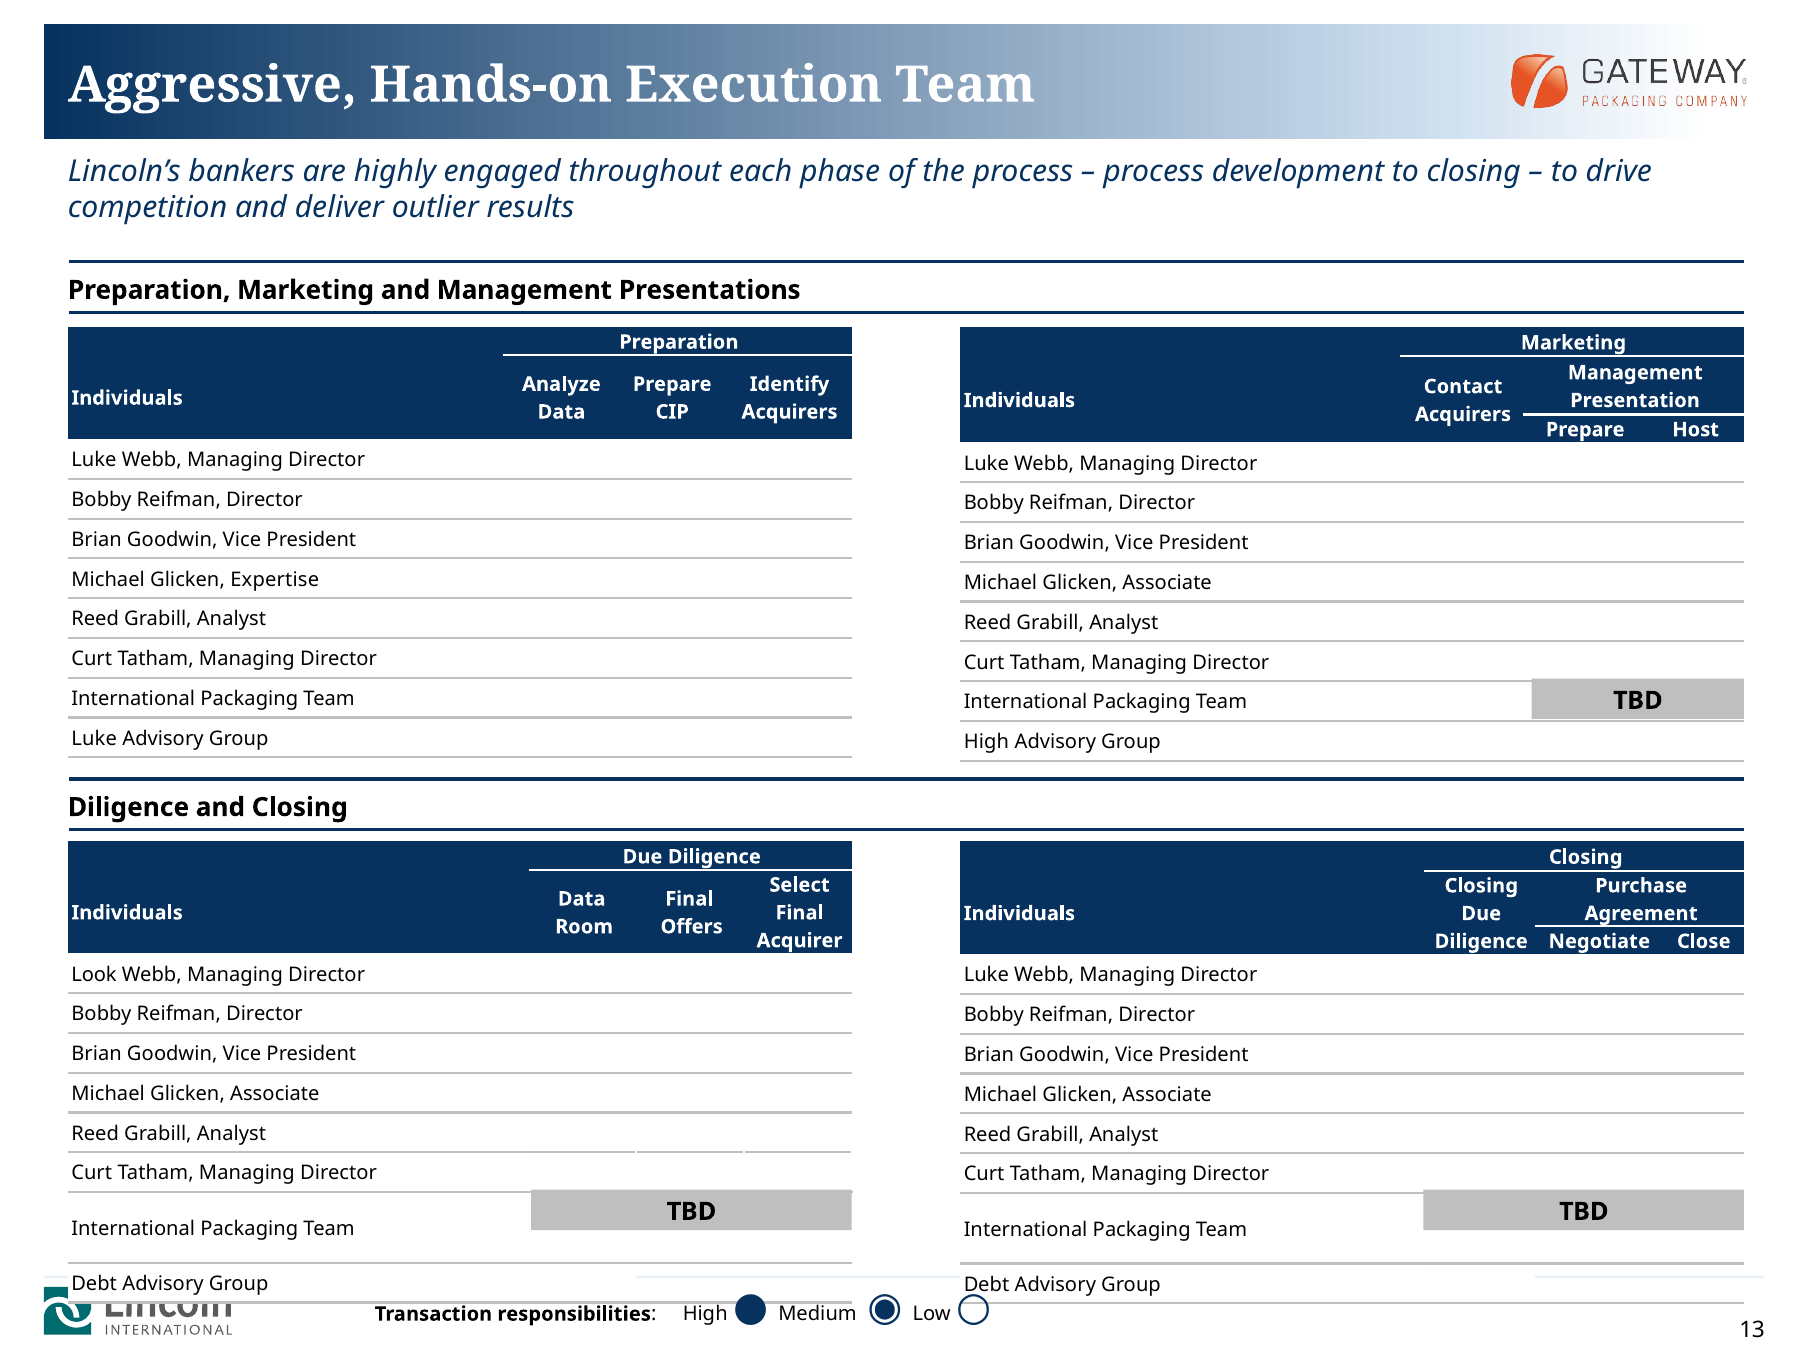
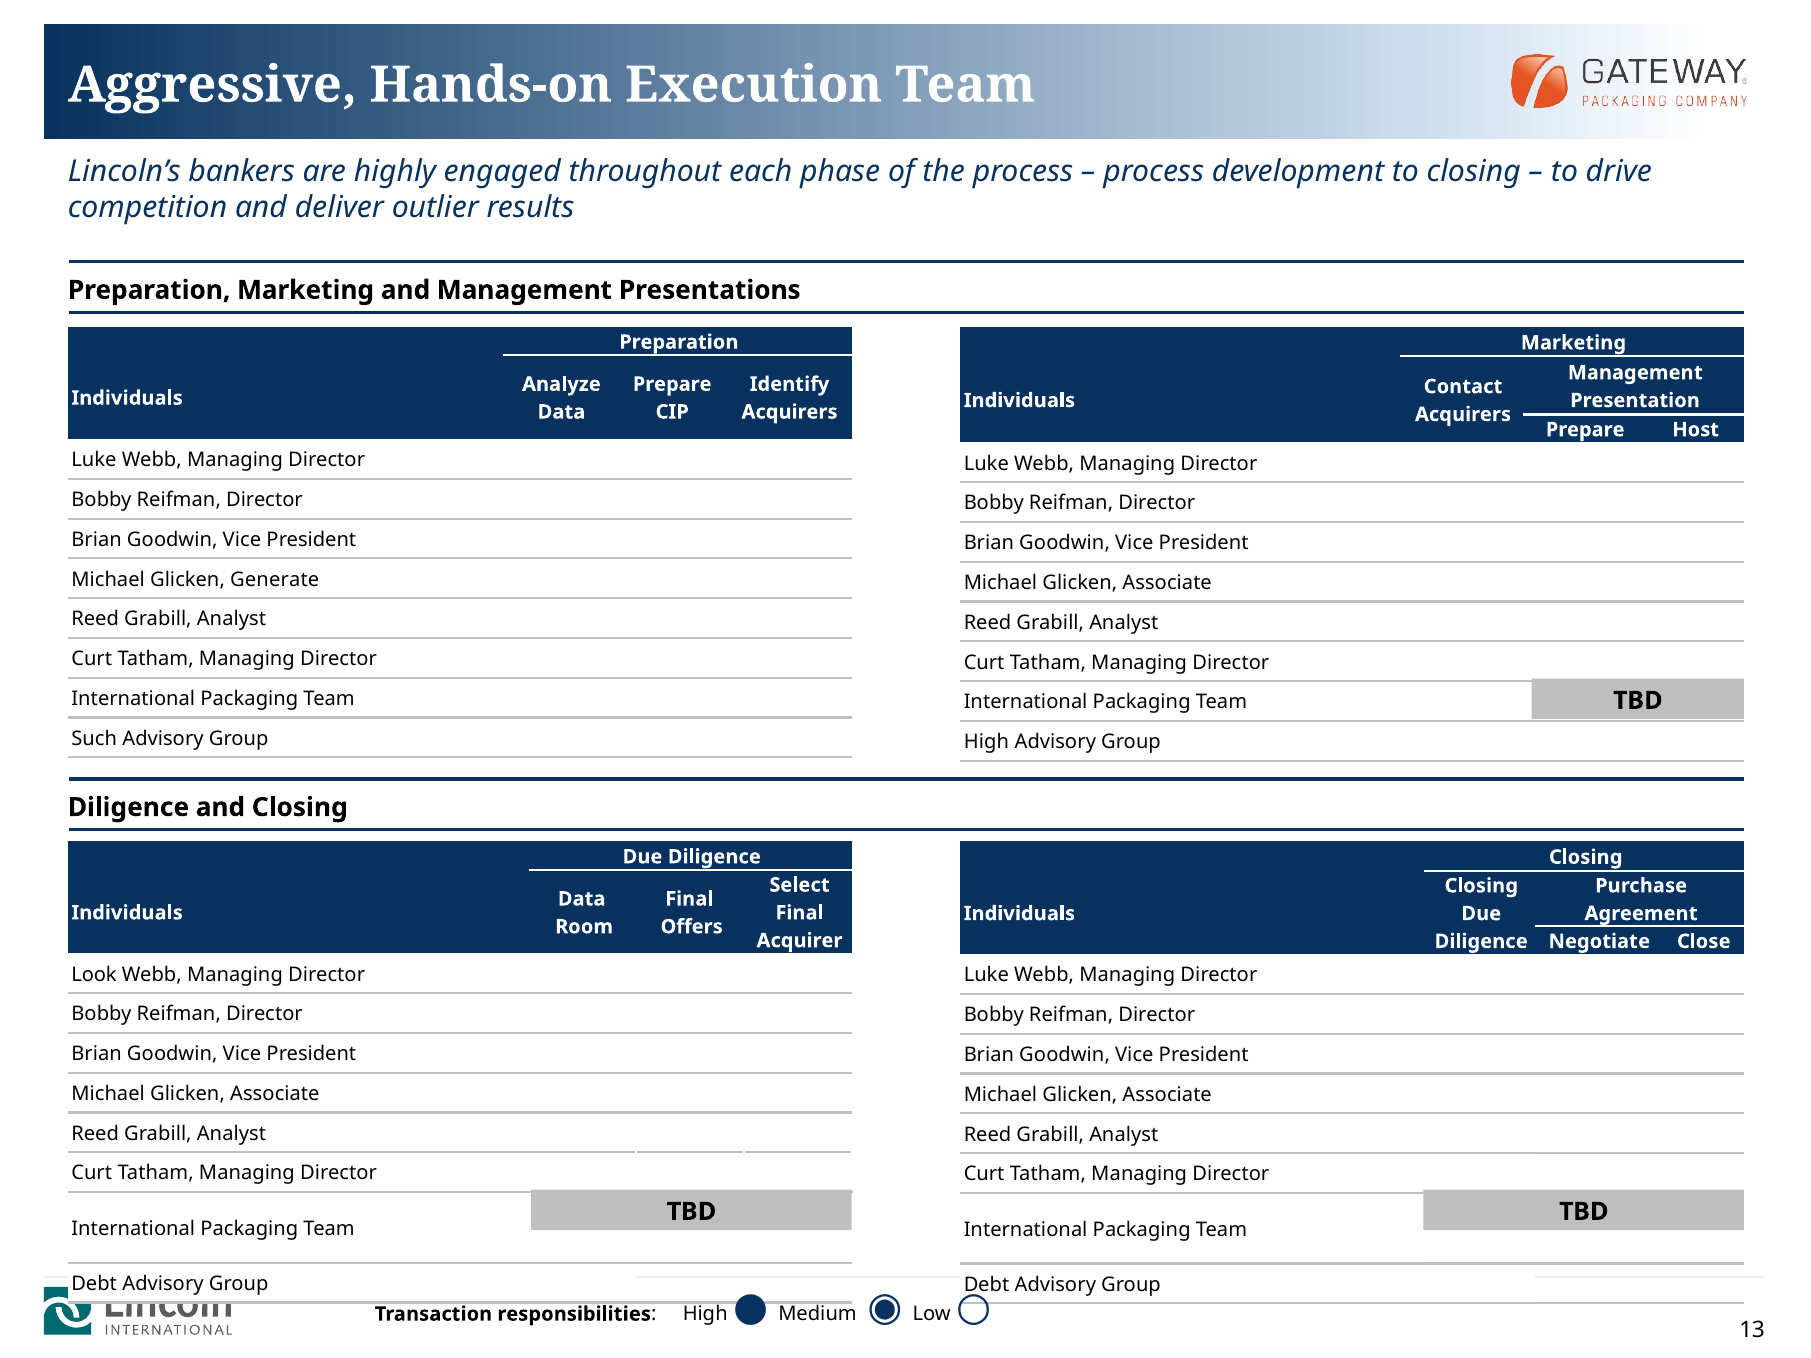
Expertise: Expertise -> Generate
Luke at (94, 739): Luke -> Such
